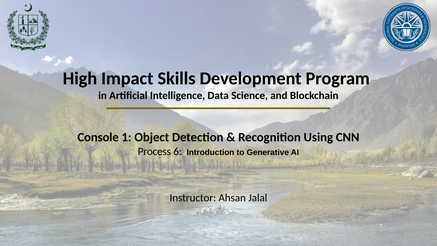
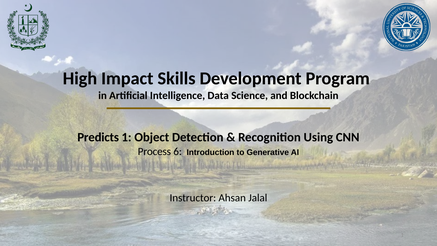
Console: Console -> Predicts
